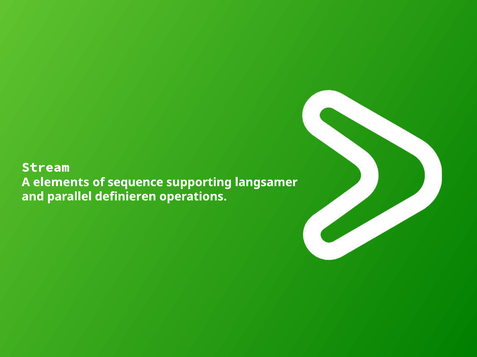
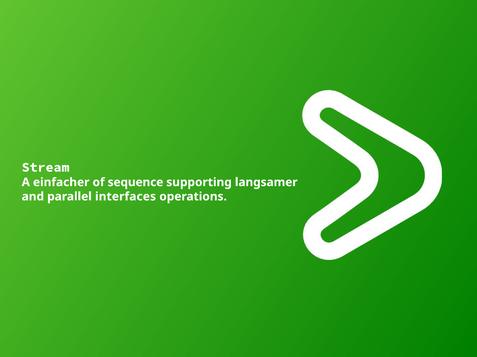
elements: elements -> einfacher
definieren: definieren -> interfaces
